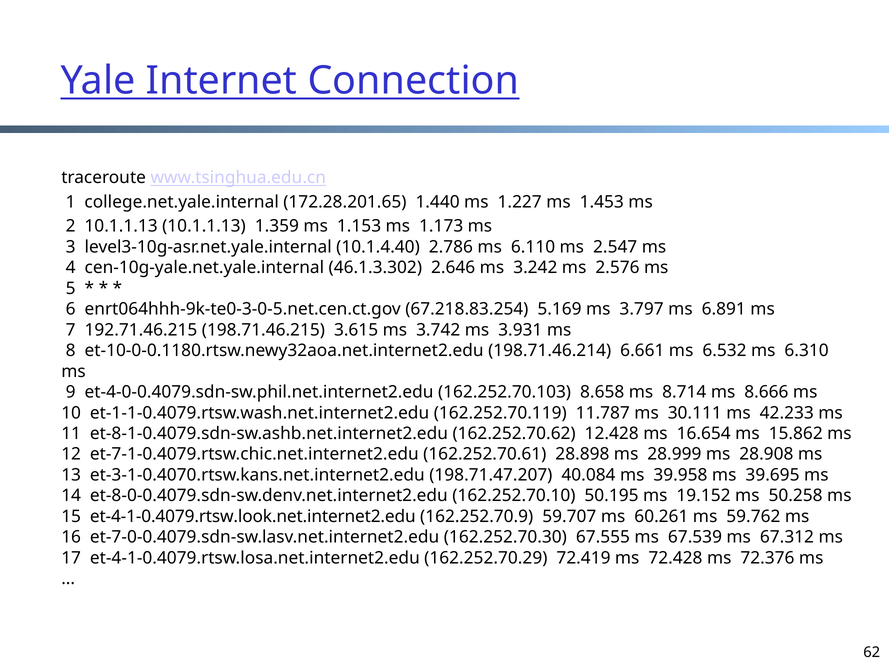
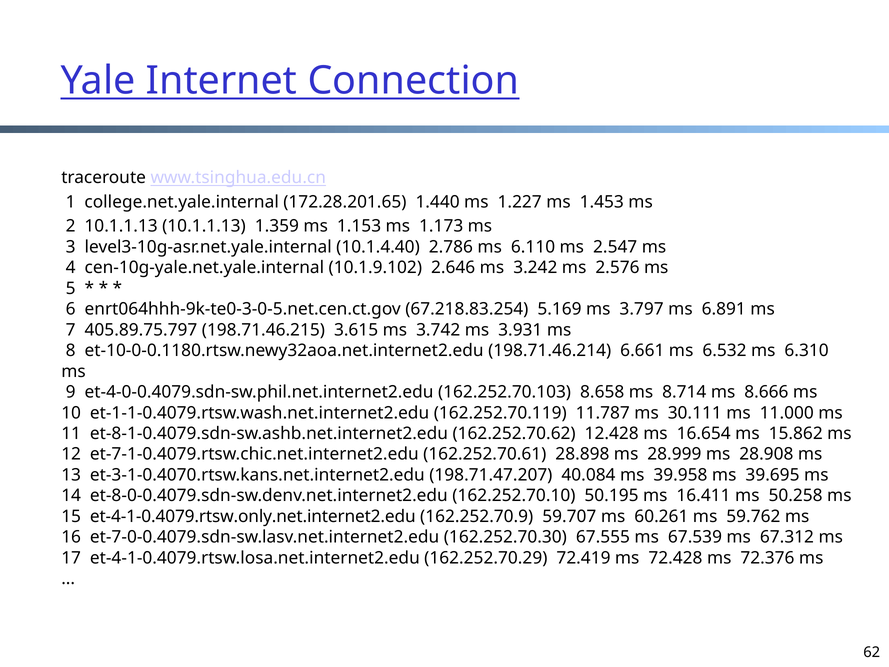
46.1.3.302: 46.1.3.302 -> 10.1.9.102
192.71.46.215: 192.71.46.215 -> 405.89.75.797
42.233: 42.233 -> 11.000
19.152: 19.152 -> 16.411
et-4-1-0.4079.rtsw.look.net.internet2.edu: et-4-1-0.4079.rtsw.look.net.internet2.edu -> et-4-1-0.4079.rtsw.only.net.internet2.edu
